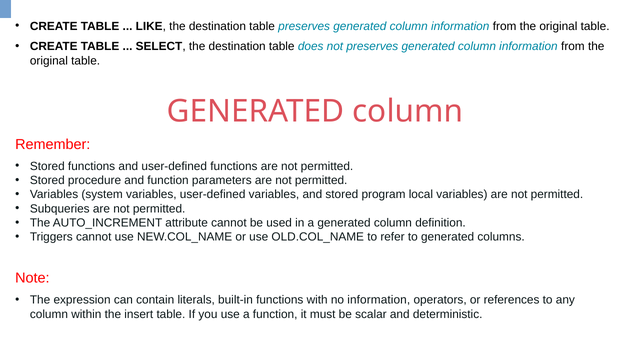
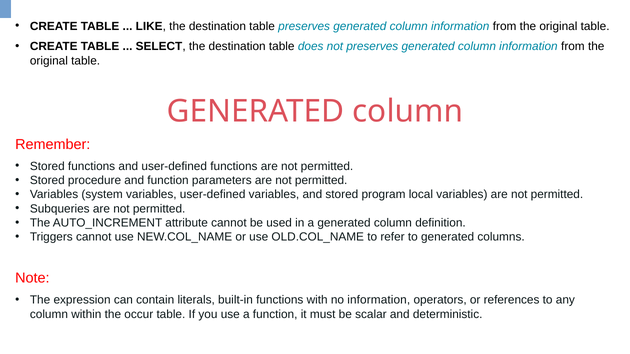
insert: insert -> occur
